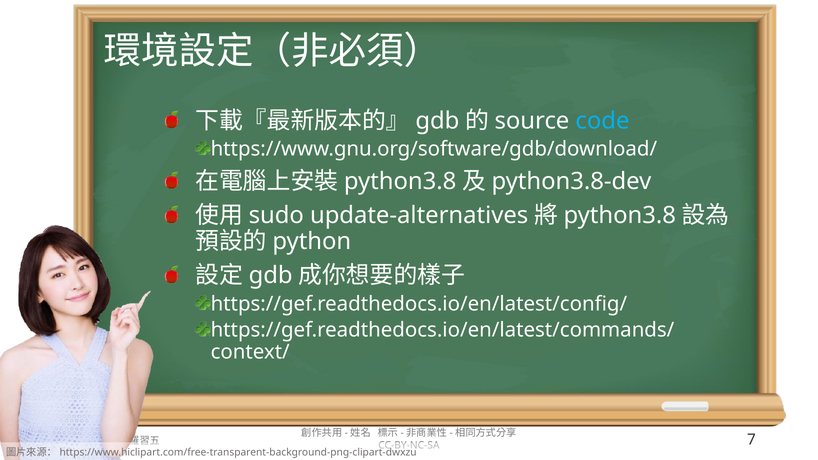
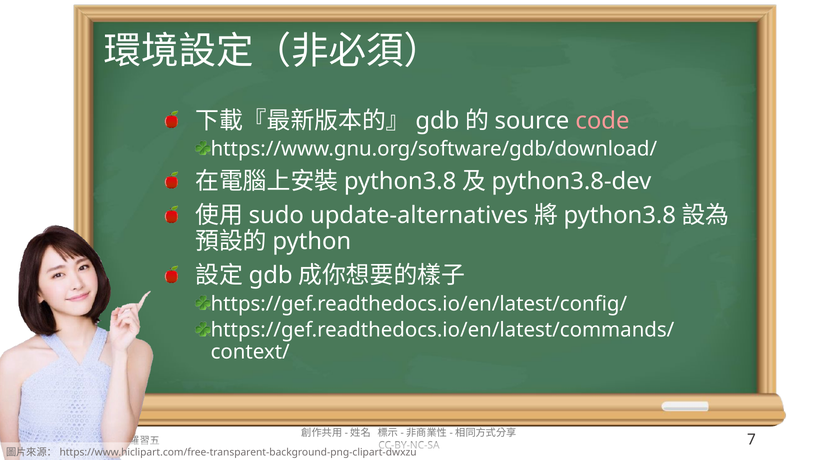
code colour: light blue -> pink
